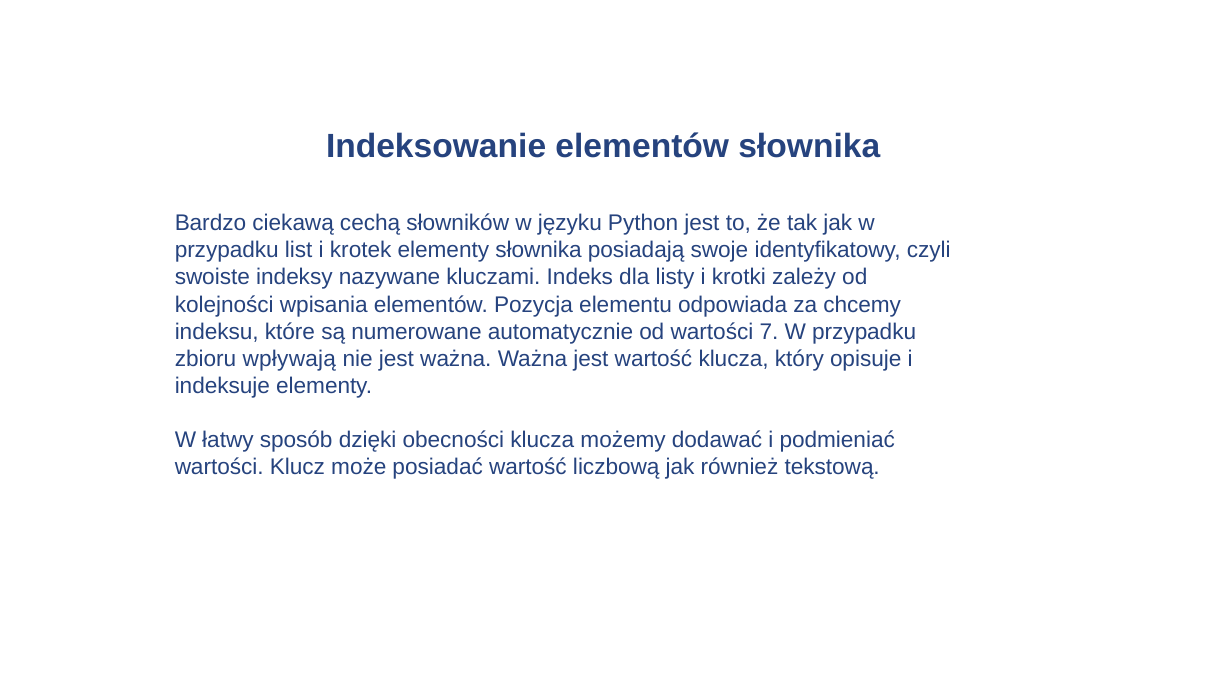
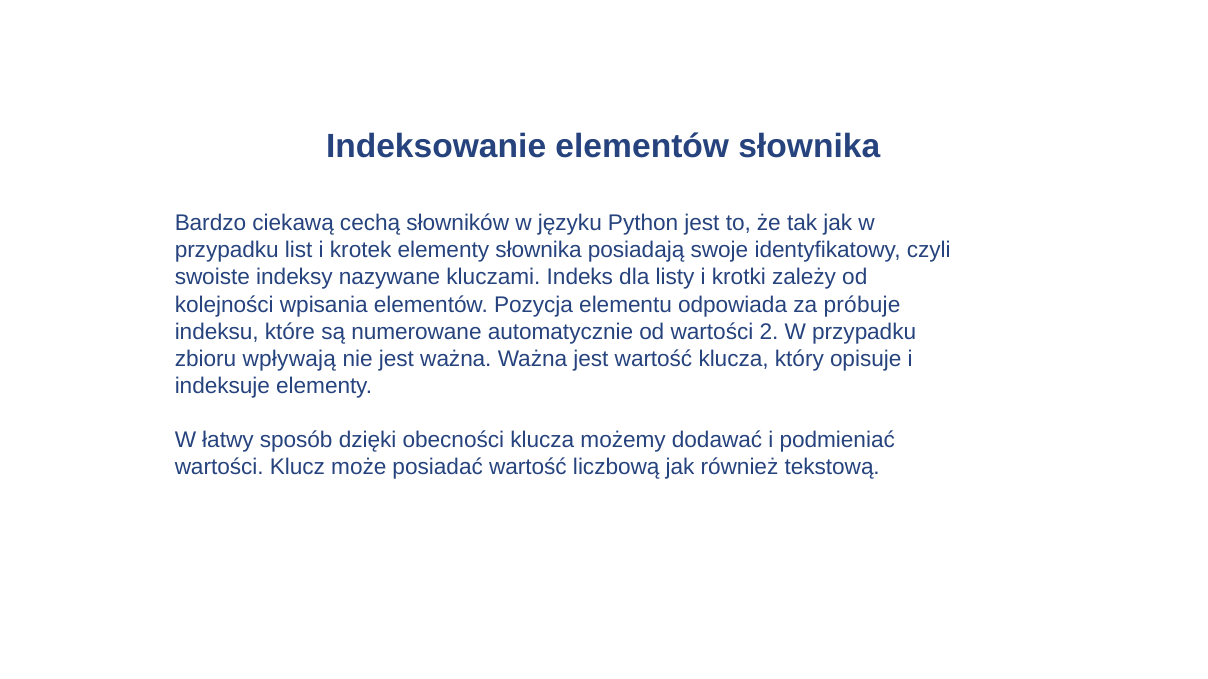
chcemy: chcemy -> próbuje
7: 7 -> 2
